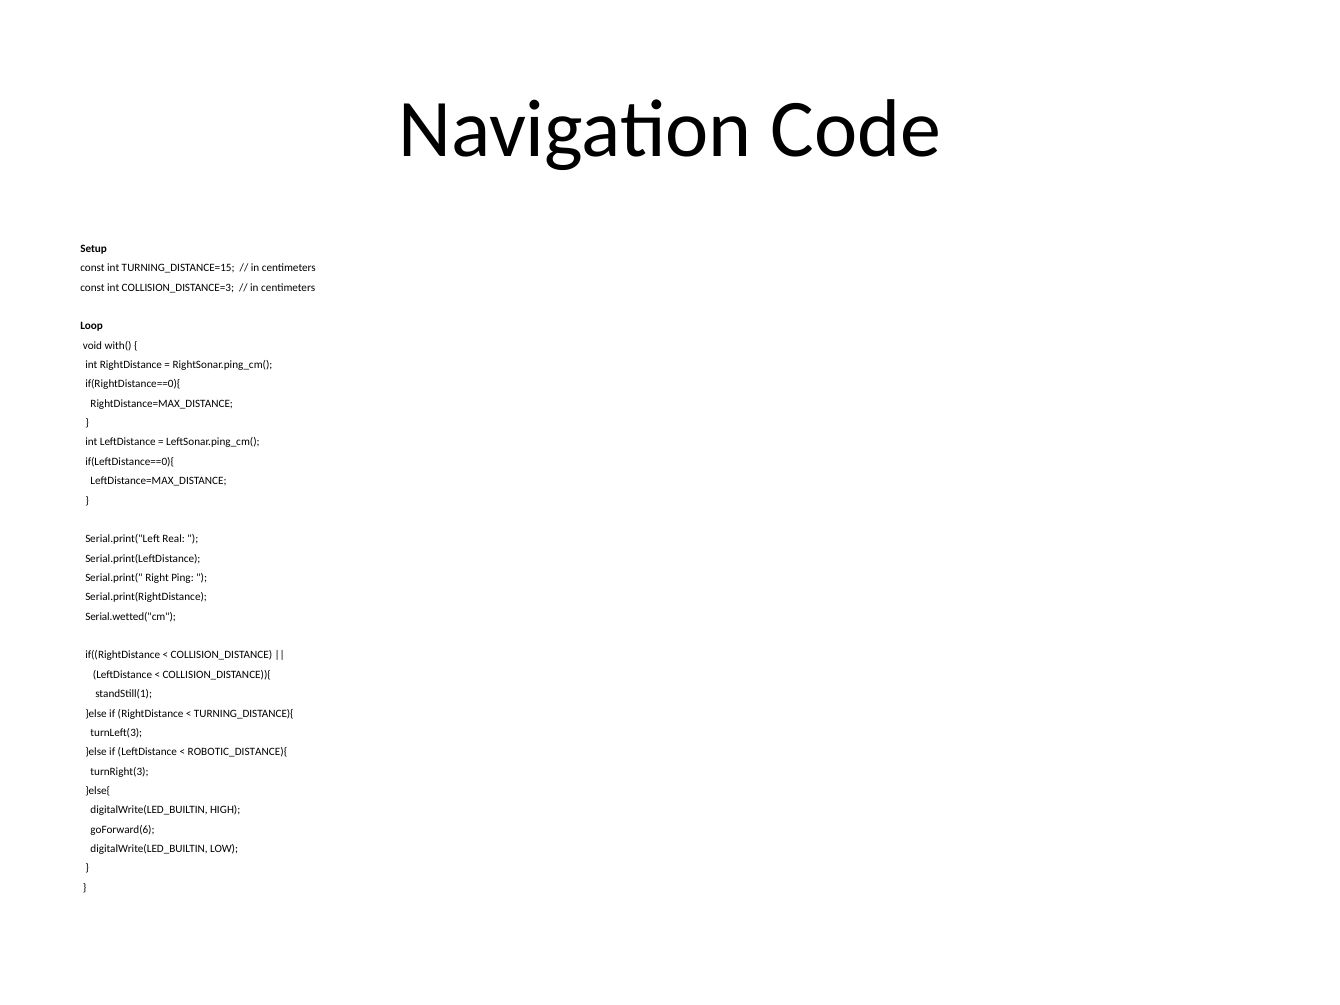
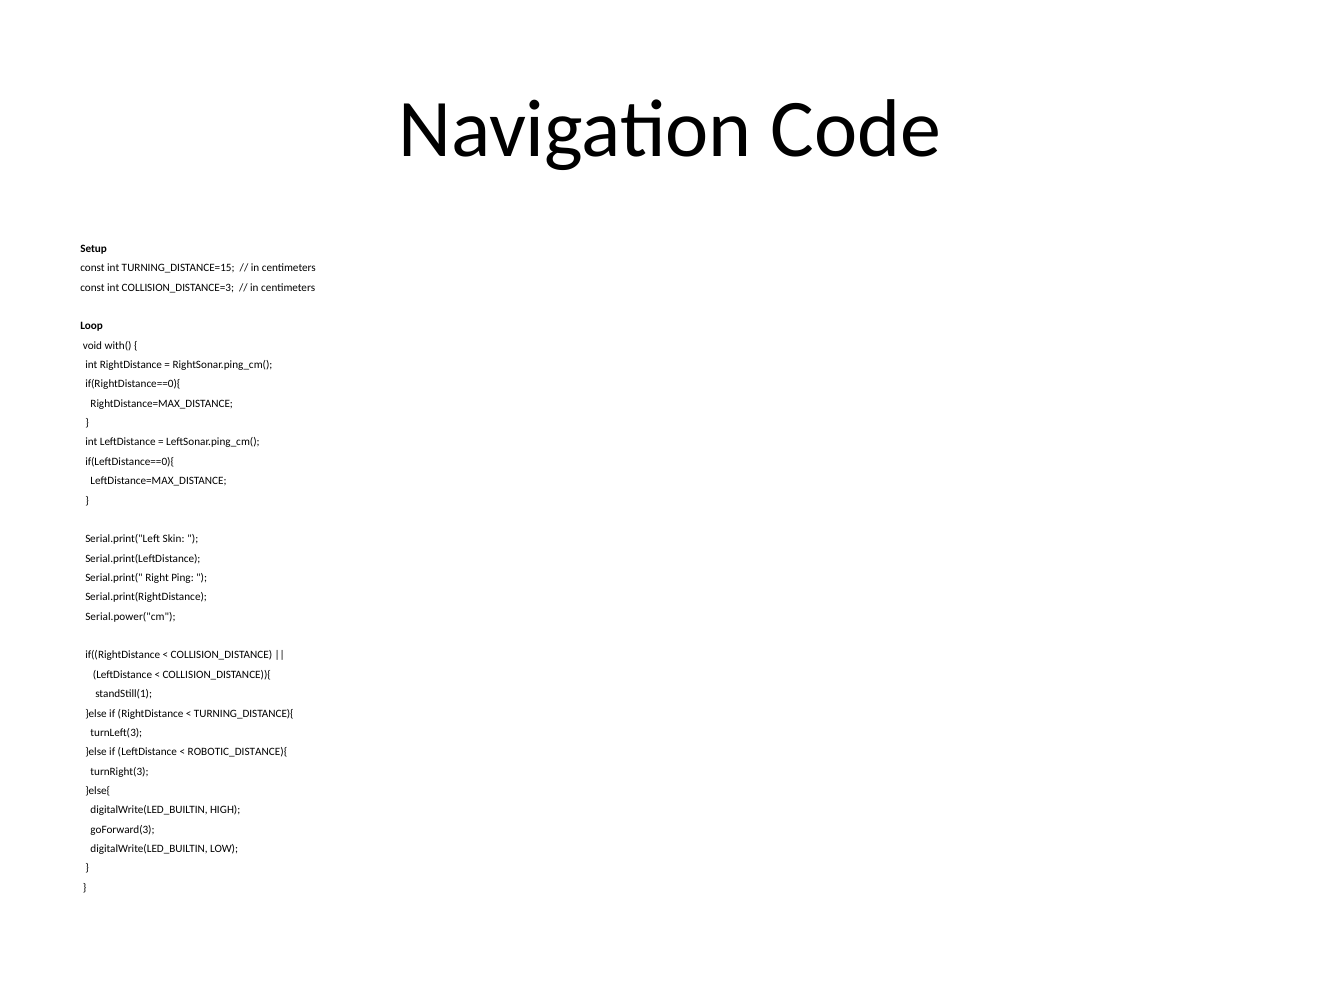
Real: Real -> Skin
Serial.wetted("cm: Serial.wetted("cm -> Serial.power("cm
goForward(6: goForward(6 -> goForward(3
